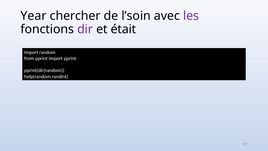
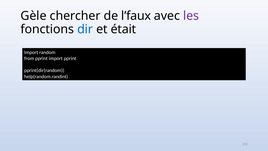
Year: Year -> Gèle
l’soin: l’soin -> l’faux
dir colour: purple -> blue
